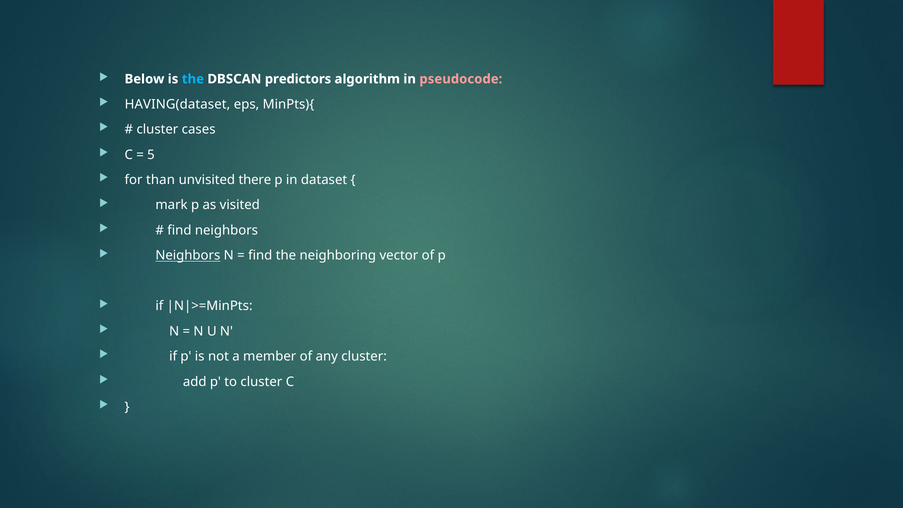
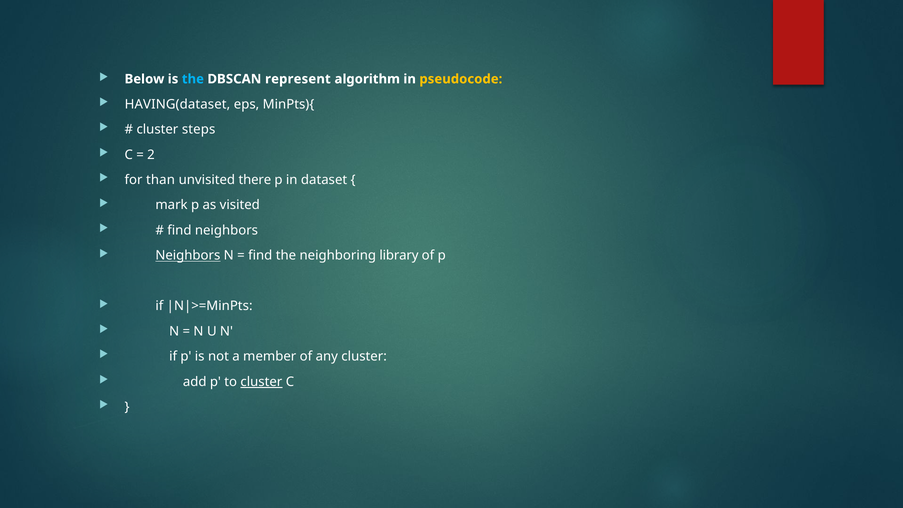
predictors: predictors -> represent
pseudocode colour: pink -> yellow
cases: cases -> steps
5: 5 -> 2
vector: vector -> library
cluster at (261, 382) underline: none -> present
